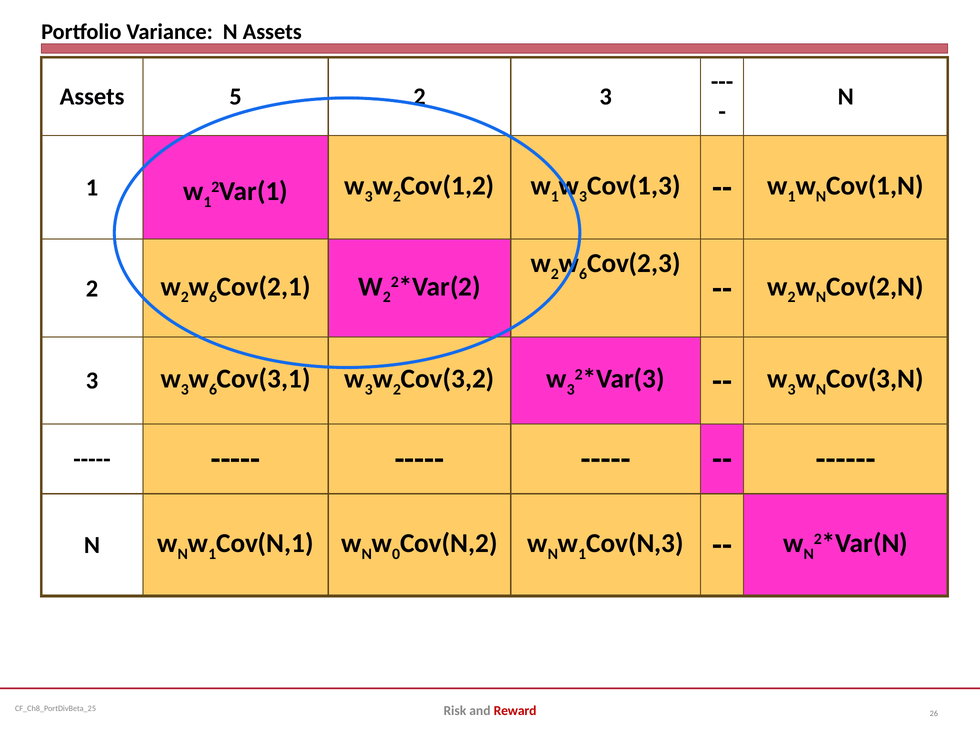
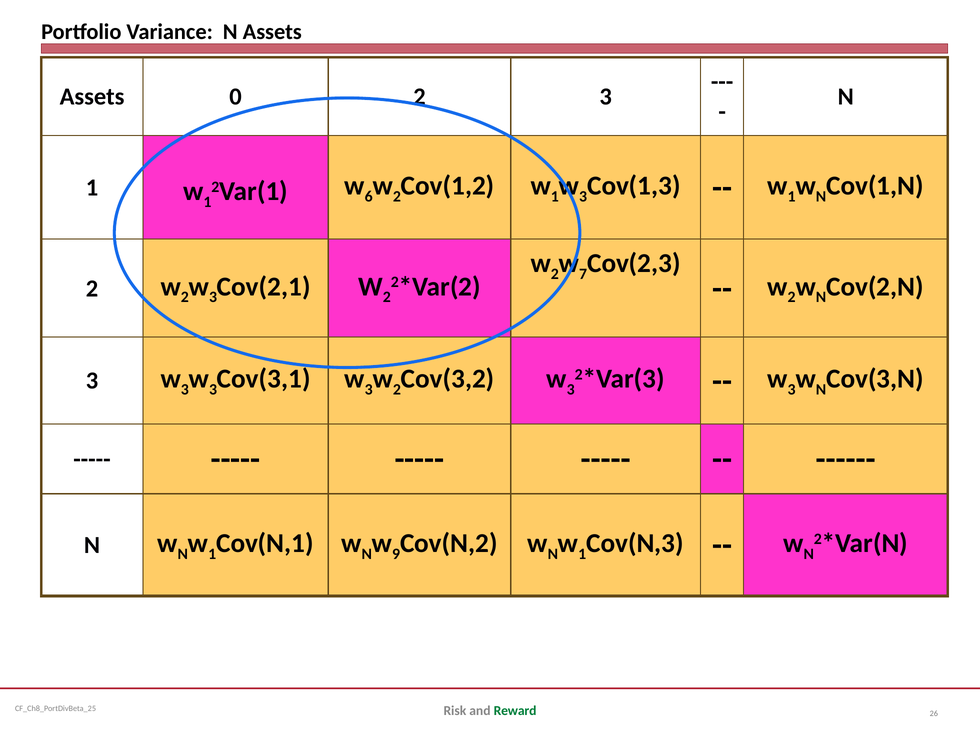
5: 5 -> 0
3 at (369, 196): 3 -> 6
6 at (583, 274): 6 -> 7
6 at (213, 297): 6 -> 3
6 at (213, 390): 6 -> 3
0: 0 -> 9
Reward colour: red -> green
